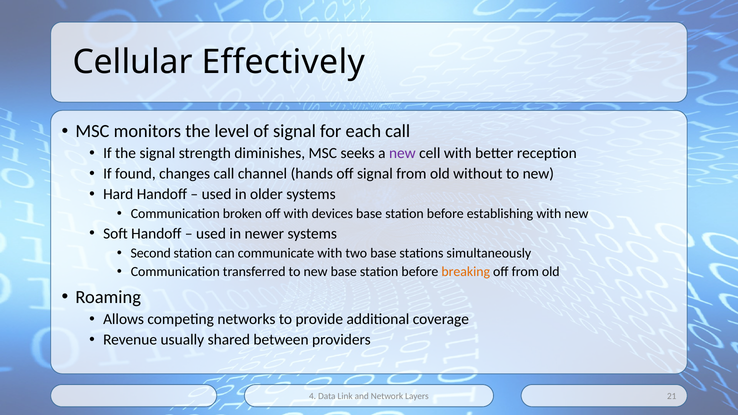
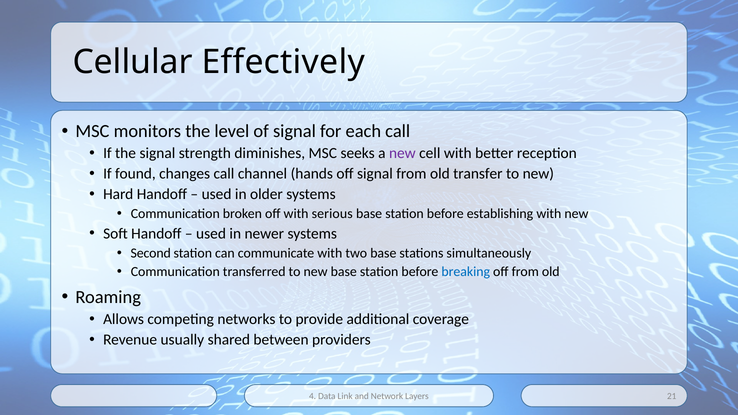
without: without -> transfer
devices: devices -> serious
breaking colour: orange -> blue
